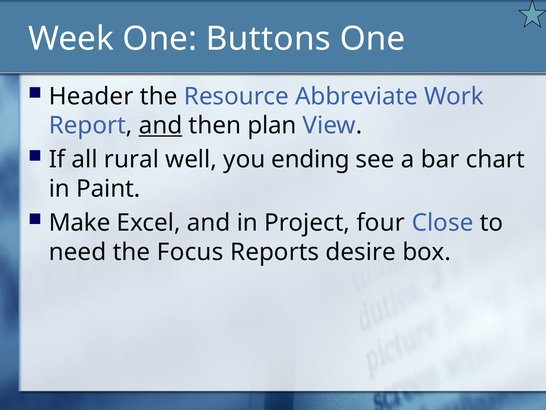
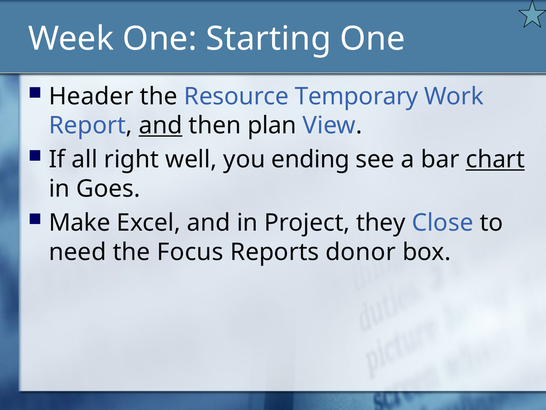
Buttons: Buttons -> Starting
Abbreviate: Abbreviate -> Temporary
rural: rural -> right
chart underline: none -> present
Paint: Paint -> Goes
four: four -> they
desire: desire -> donor
